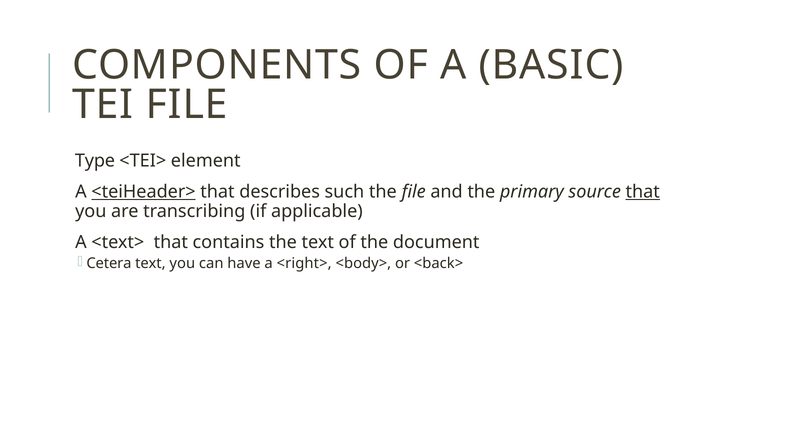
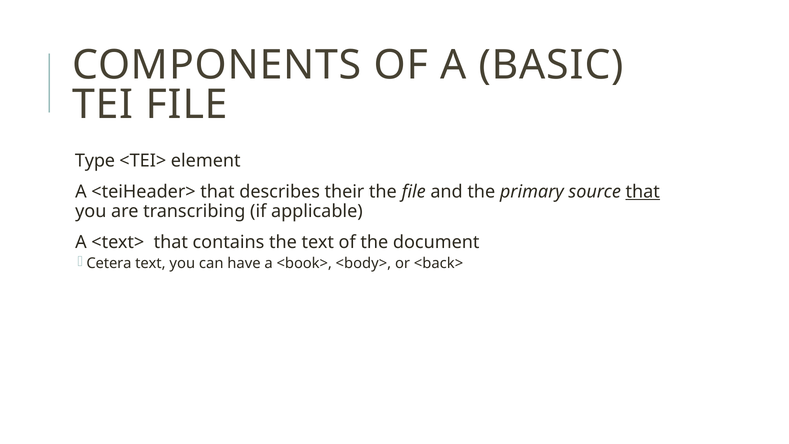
<teiHeader> underline: present -> none
such: such -> their
<right>: <right> -> <book>
